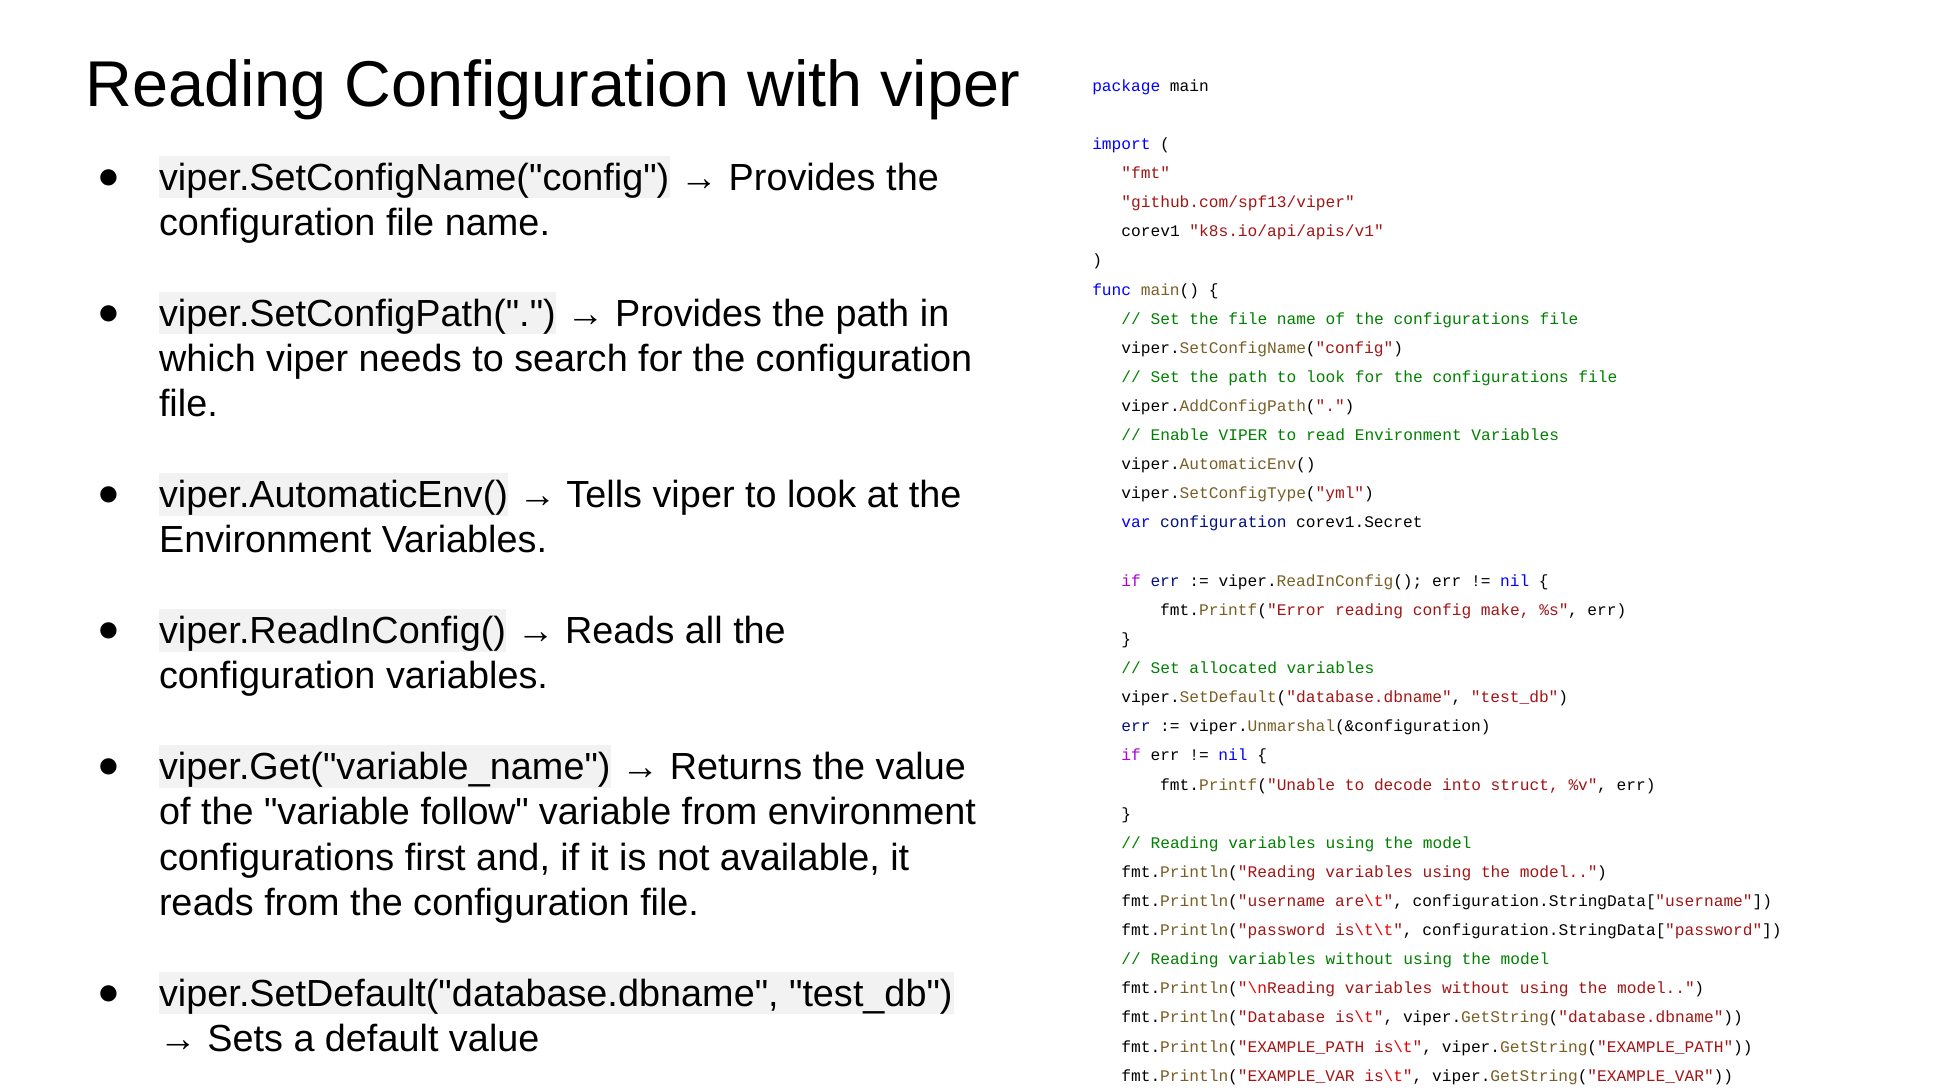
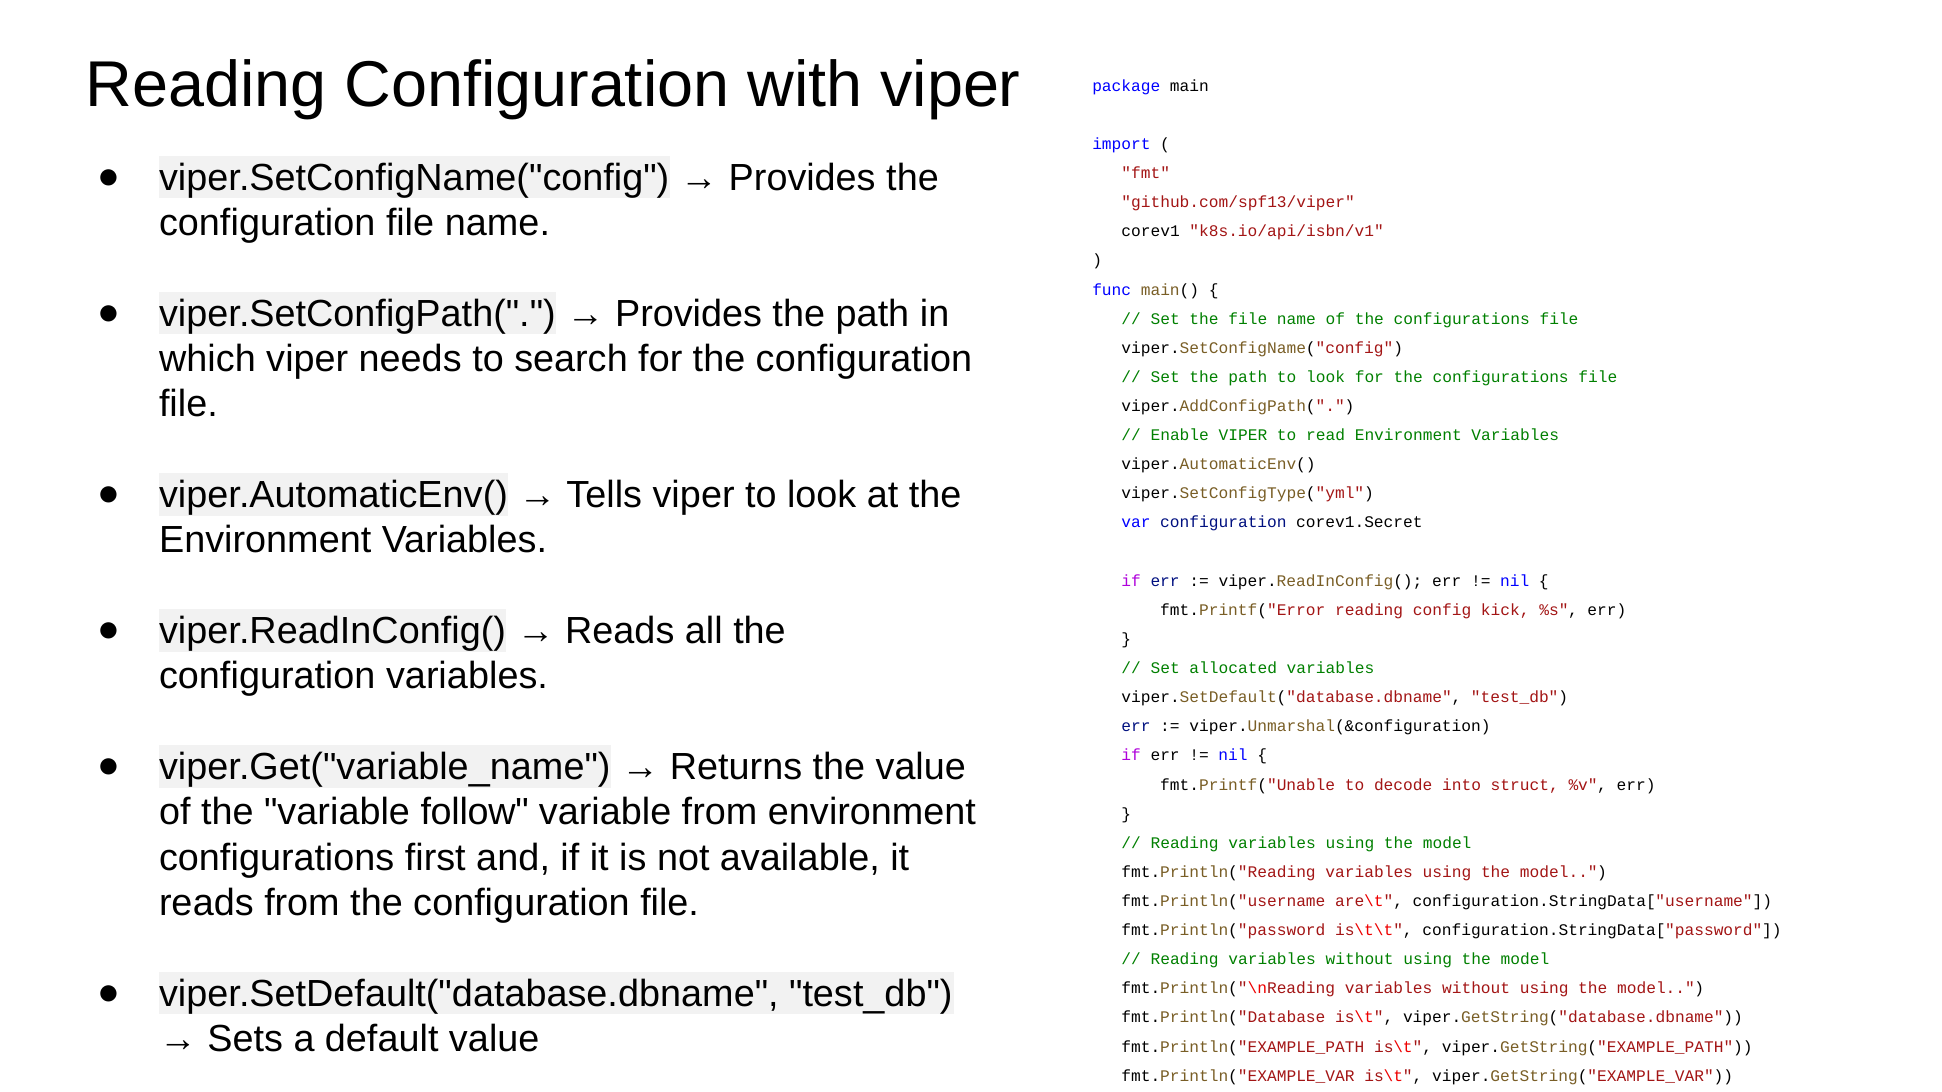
k8s.io/api/apis/v1: k8s.io/api/apis/v1 -> k8s.io/api/isbn/v1
make: make -> kick
